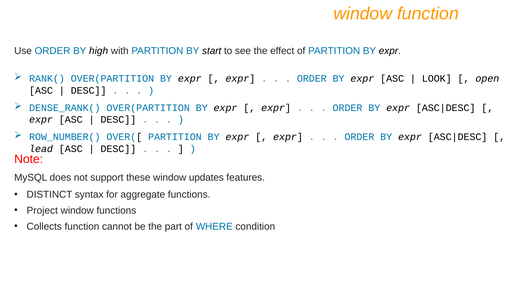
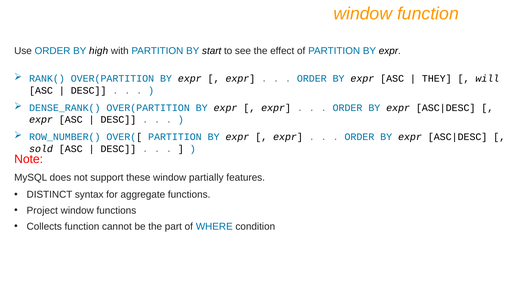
LOOK: LOOK -> THEY
open: open -> will
lead: lead -> sold
updates: updates -> partially
